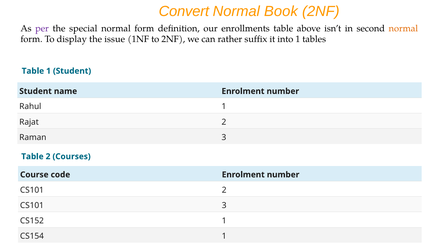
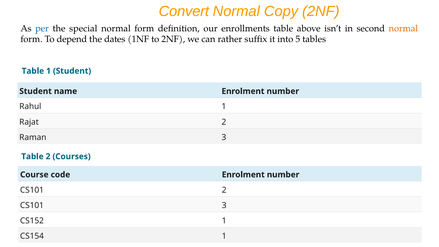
Book: Book -> Copy
per colour: purple -> blue
display: display -> depend
issue: issue -> dates
into 1: 1 -> 5
